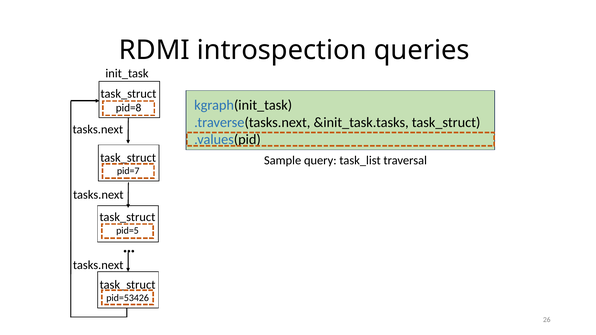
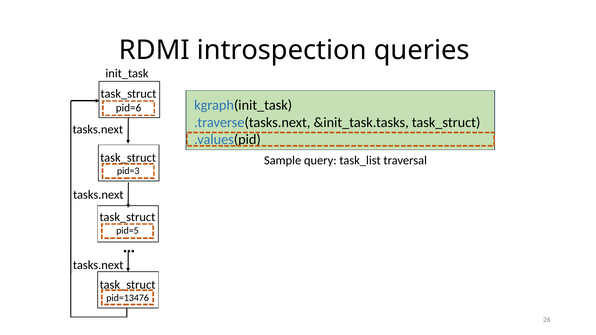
pid=8: pid=8 -> pid=6
pid=7: pid=7 -> pid=3
pid=53426: pid=53426 -> pid=13476
